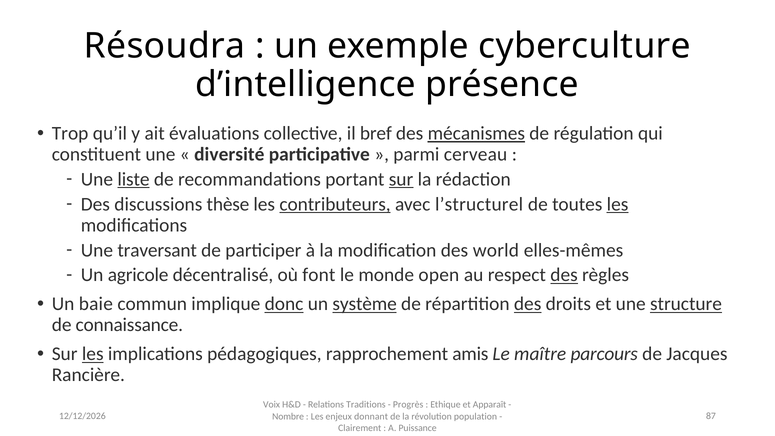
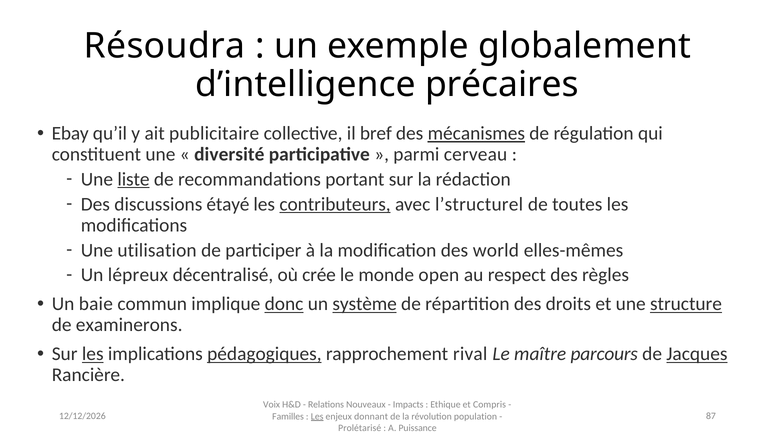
cyberculture: cyberculture -> globalement
présence: présence -> précaires
Trop: Trop -> Ebay
évaluations: évaluations -> publicitaire
sur at (401, 179) underline: present -> none
thèse: thèse -> étayé
les at (618, 204) underline: present -> none
traversant: traversant -> utilisation
agricole: agricole -> lépreux
font: font -> crée
des at (564, 275) underline: present -> none
des at (528, 304) underline: present -> none
connaissance: connaissance -> examinerons
pédagogiques underline: none -> present
amis: amis -> rival
Jacques underline: none -> present
Traditions: Traditions -> Nouveaux
Progrès: Progrès -> Impacts
Apparaît: Apparaît -> Compris
Nombre: Nombre -> Familles
Les at (317, 416) underline: none -> present
Clairement: Clairement -> Prolétarisé
